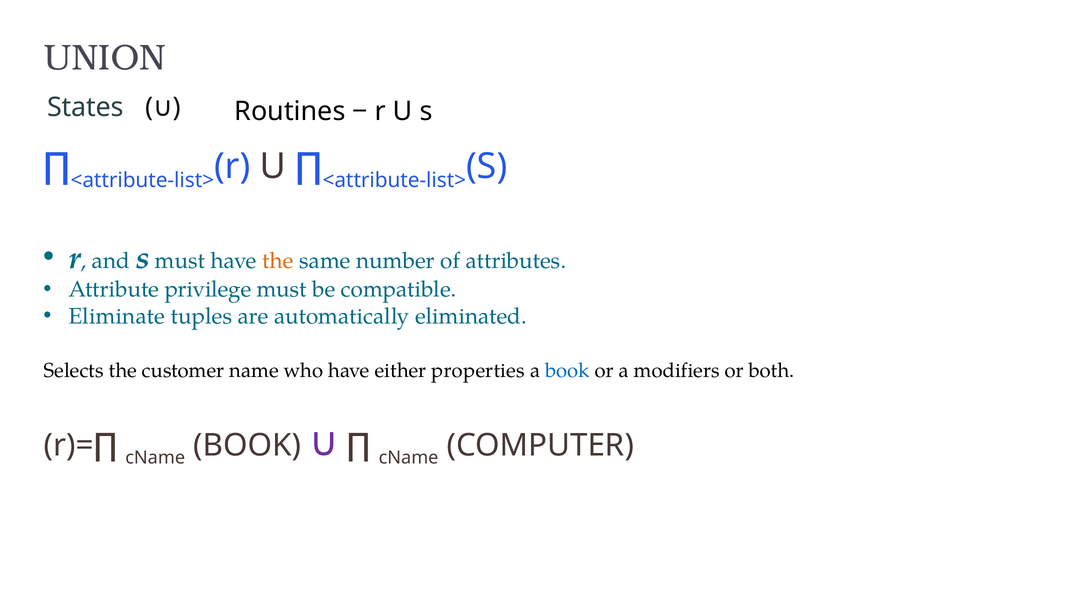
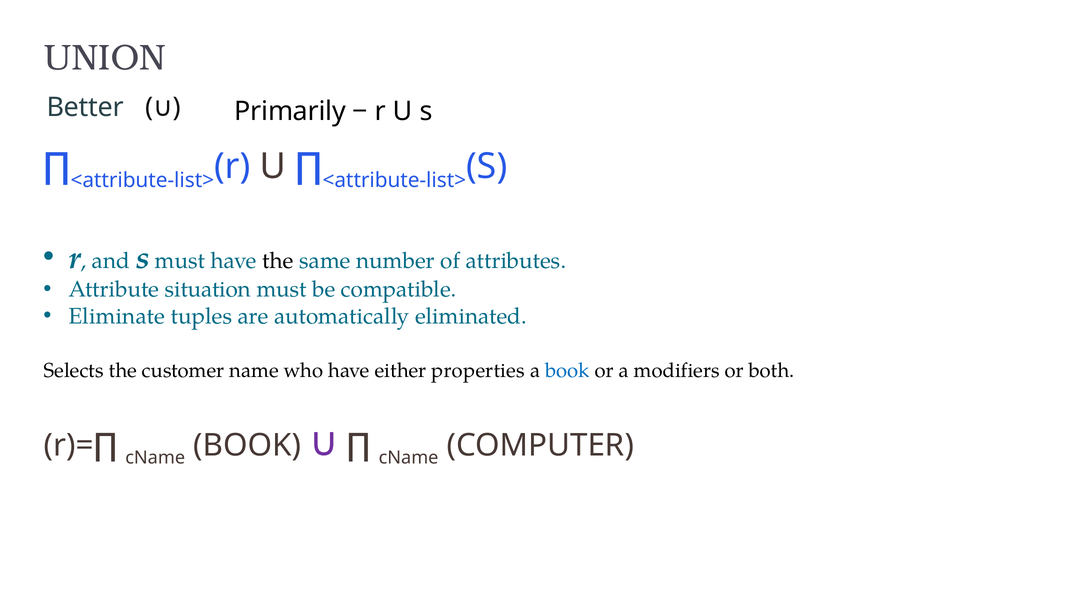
Routines: Routines -> Primarily
States: States -> Better
the at (278, 261) colour: orange -> black
privilege: privilege -> situation
